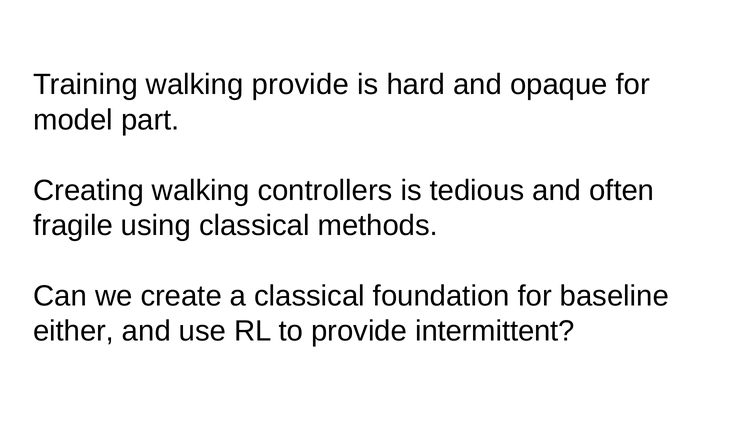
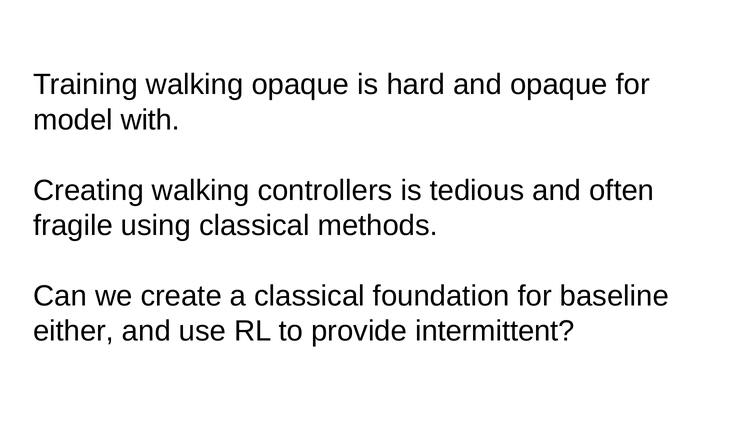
walking provide: provide -> opaque
part: part -> with
